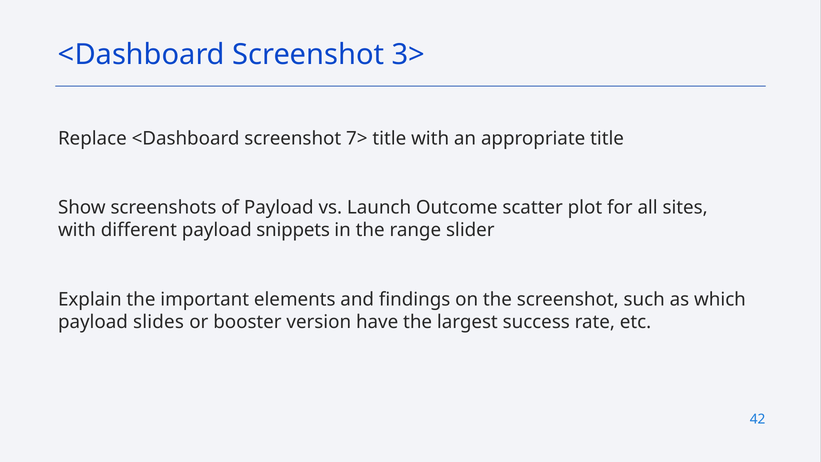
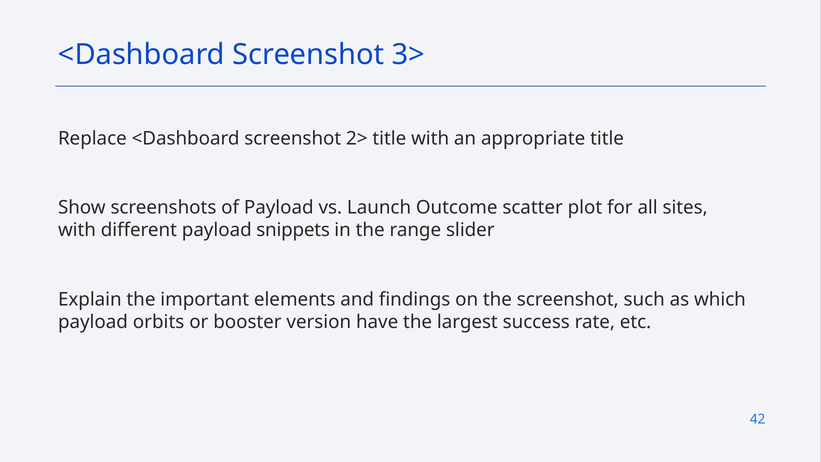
7>: 7> -> 2>
slides: slides -> orbits
